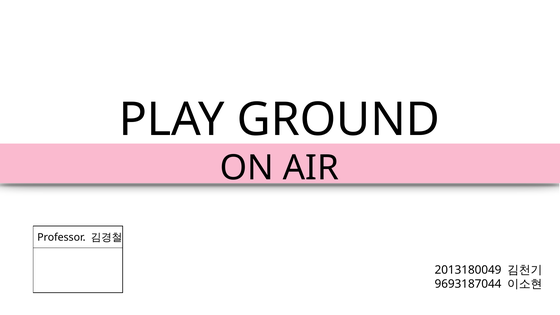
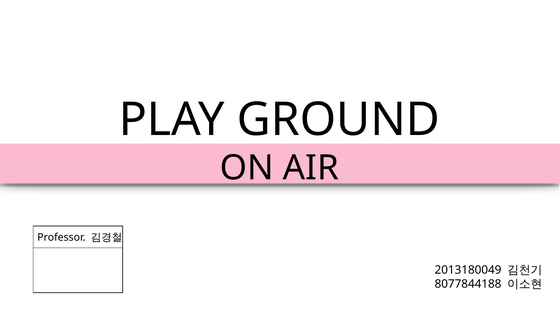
9693187044: 9693187044 -> 8077844188
